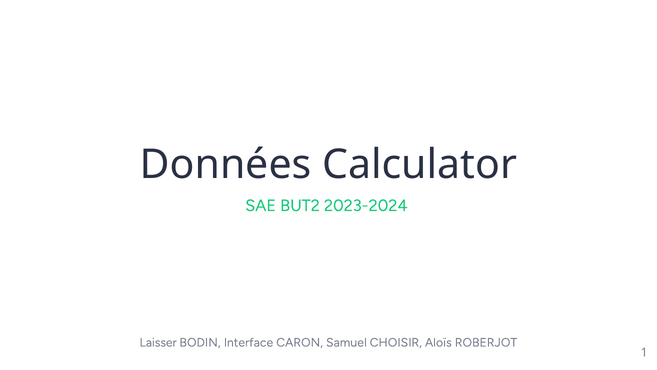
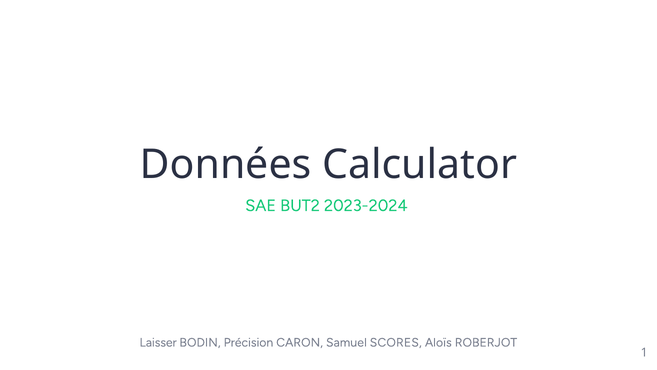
Interface: Interface -> Précision
CHOISIR: CHOISIR -> SCORES
